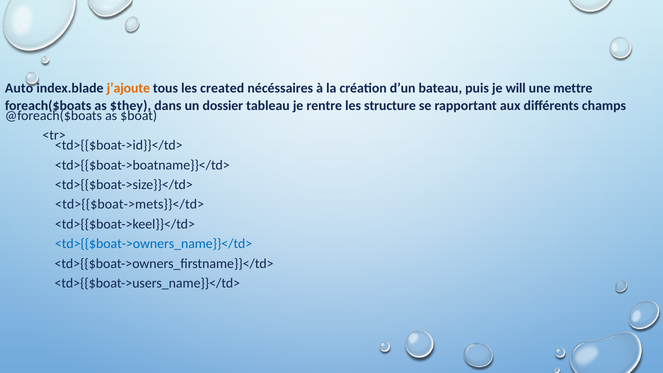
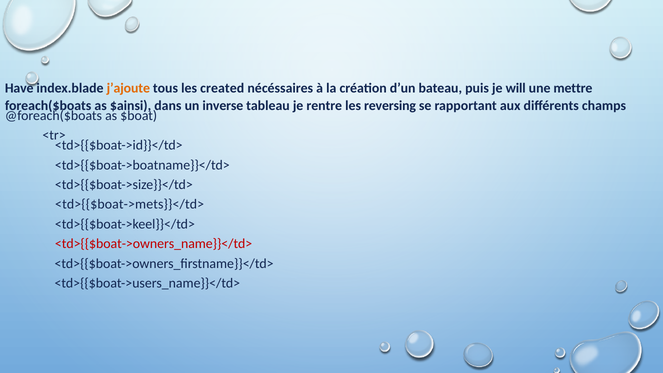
Auto: Auto -> Have
$they: $they -> $ainsi
dossier: dossier -> inverse
structure: structure -> reversing
<td>{{$boat->owners_name}}</td> colour: blue -> red
